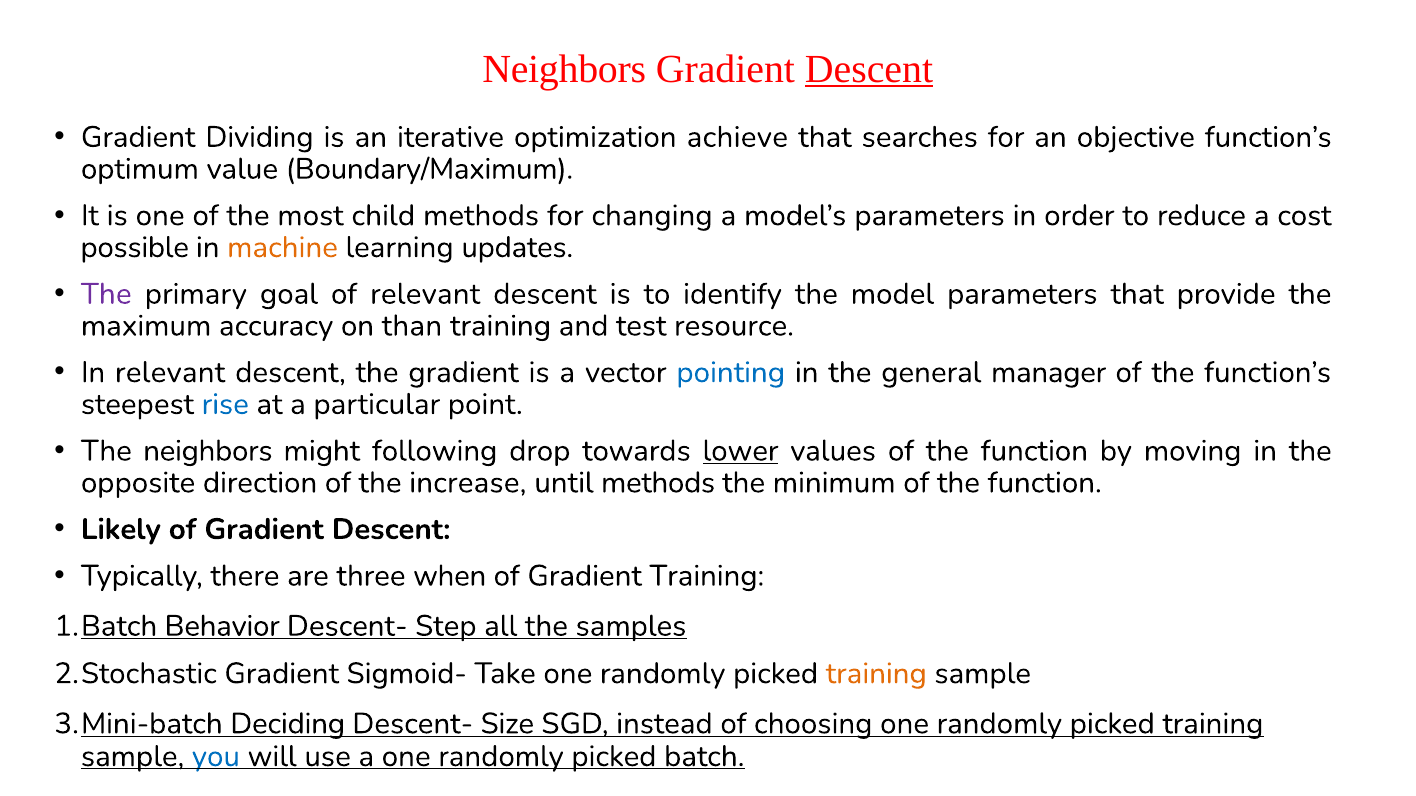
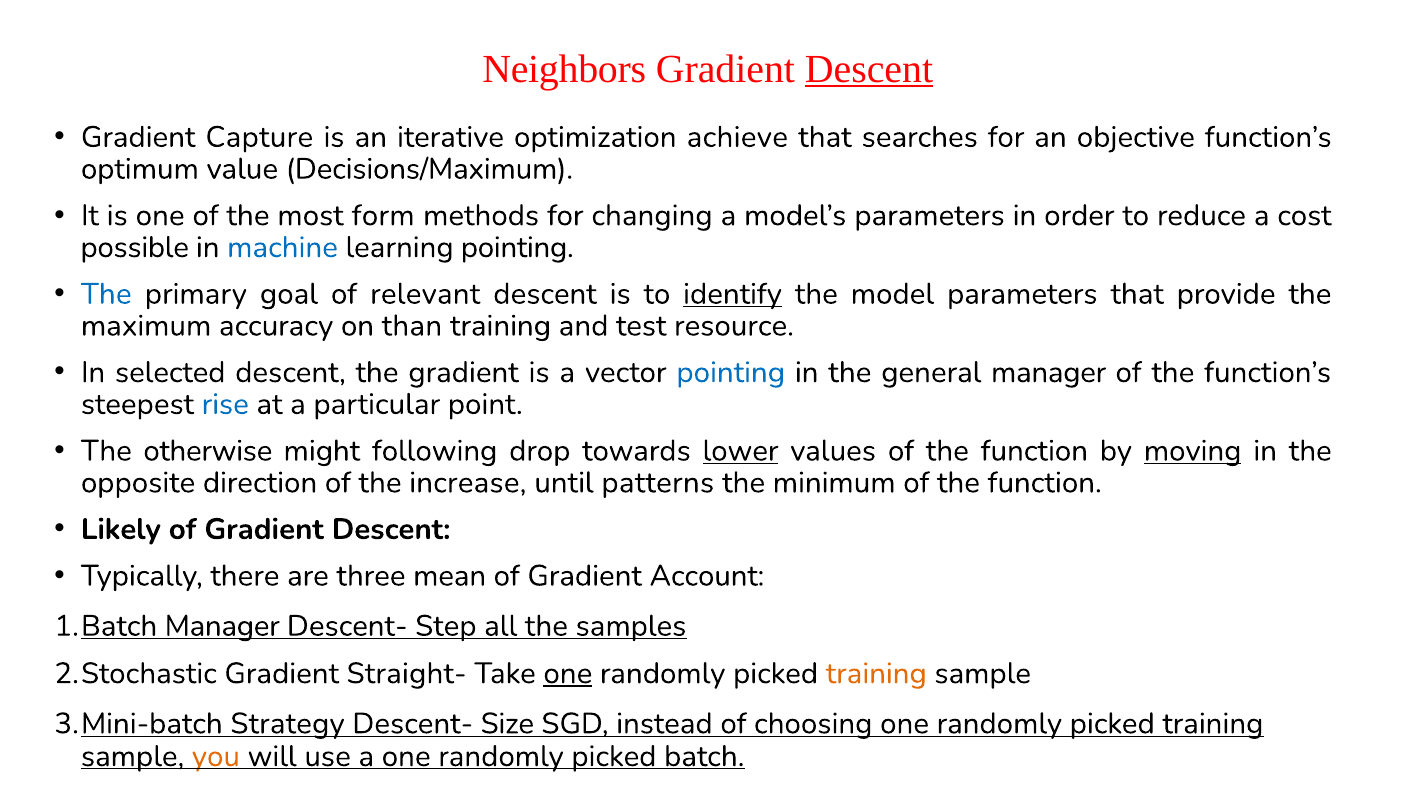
Dividing: Dividing -> Capture
Boundary/Maximum: Boundary/Maximum -> Decisions/Maximum
child: child -> form
machine colour: orange -> blue
learning updates: updates -> pointing
The at (106, 294) colour: purple -> blue
identify underline: none -> present
In relevant: relevant -> selected
The neighbors: neighbors -> otherwise
moving underline: none -> present
until methods: methods -> patterns
when: when -> mean
Gradient Training: Training -> Account
Behavior at (222, 626): Behavior -> Manager
Sigmoid-: Sigmoid- -> Straight-
one at (568, 674) underline: none -> present
Deciding: Deciding -> Strategy
you colour: blue -> orange
